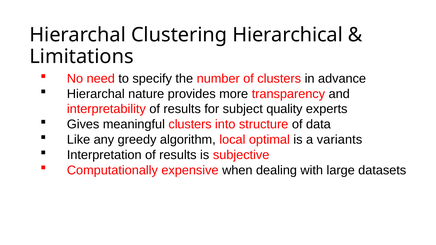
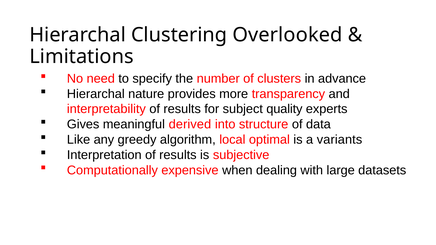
Hierarchical: Hierarchical -> Overlooked
meaningful clusters: clusters -> derived
